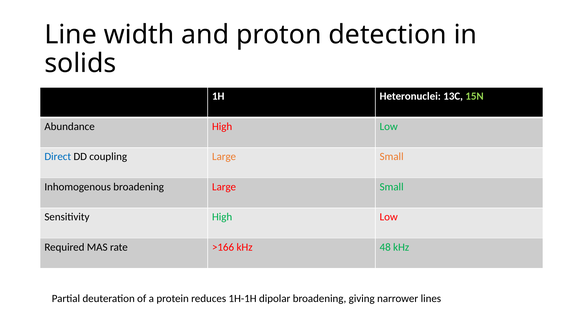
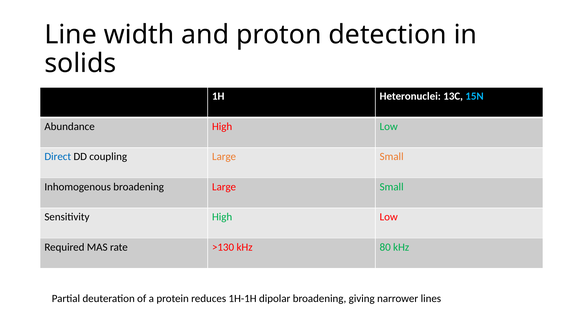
15N colour: light green -> light blue
>166: >166 -> >130
48: 48 -> 80
